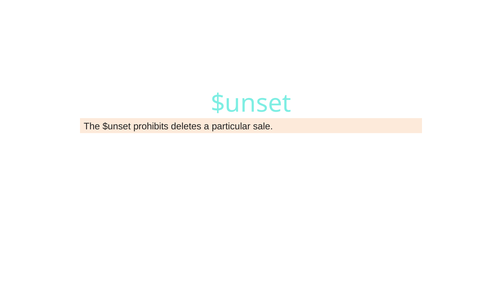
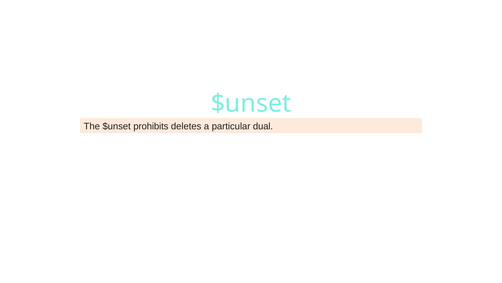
sale: sale -> dual
